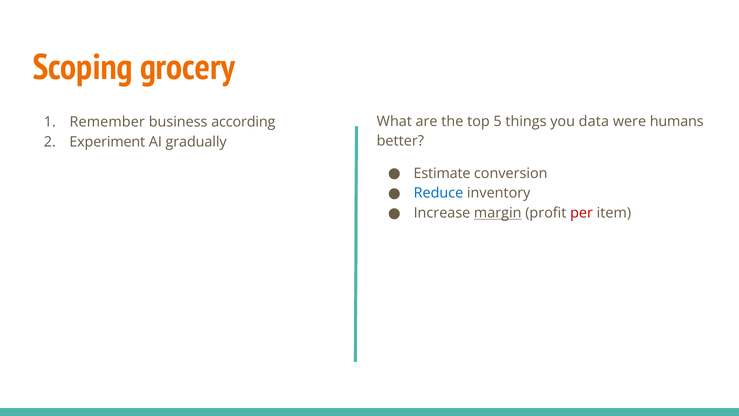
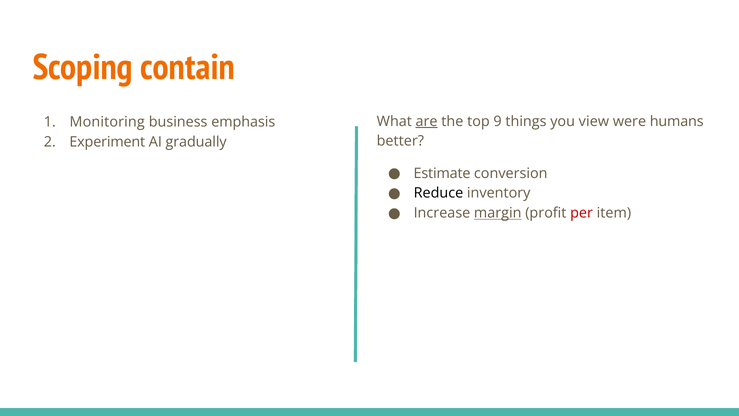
grocery: grocery -> contain
are underline: none -> present
5: 5 -> 9
data: data -> view
Remember: Remember -> Monitoring
according: according -> emphasis
Reduce colour: blue -> black
